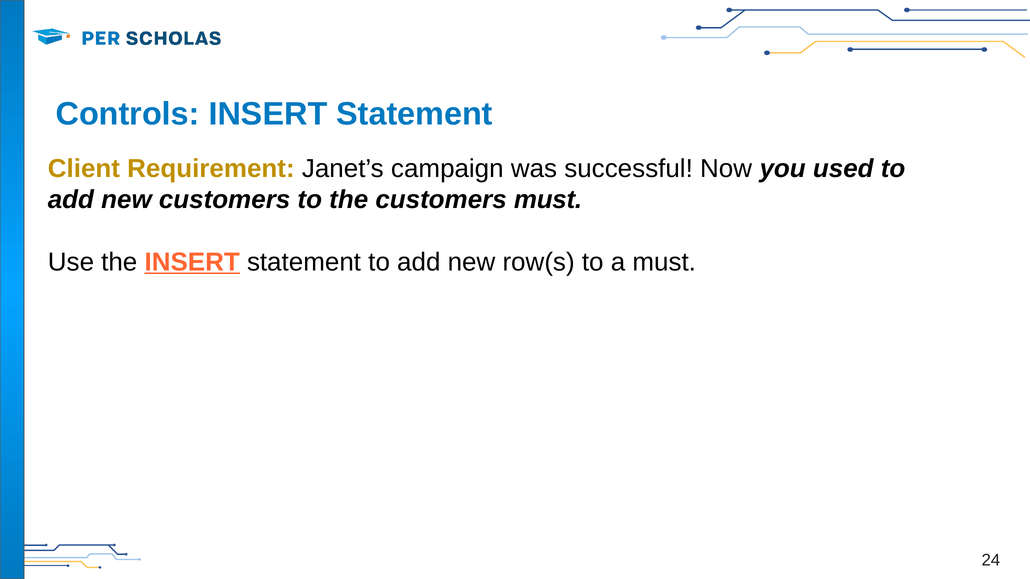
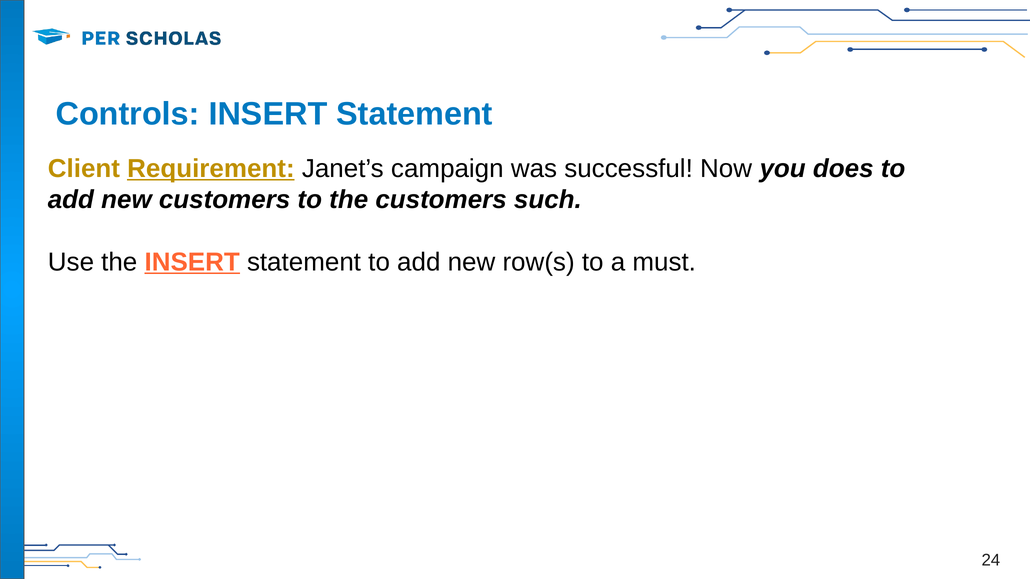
Requirement underline: none -> present
used: used -> does
customers must: must -> such
